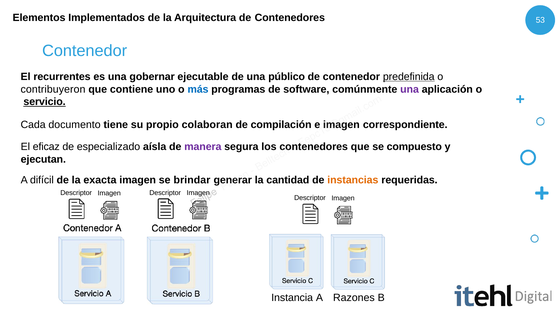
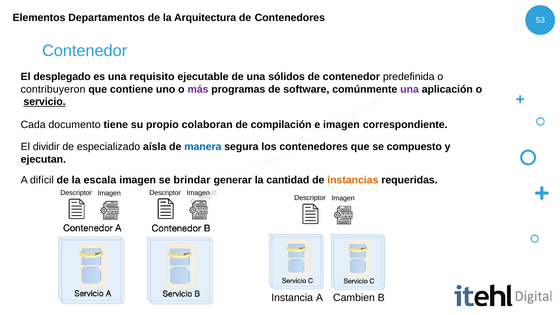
Implementados: Implementados -> Departamentos
recurrentes: recurrentes -> desplegado
gobernar: gobernar -> requisito
público: público -> sólidos
predefinida underline: present -> none
más colour: blue -> purple
eficaz: eficaz -> dividir
manera colour: purple -> blue
exacta: exacta -> escala
Razones: Razones -> Cambien
